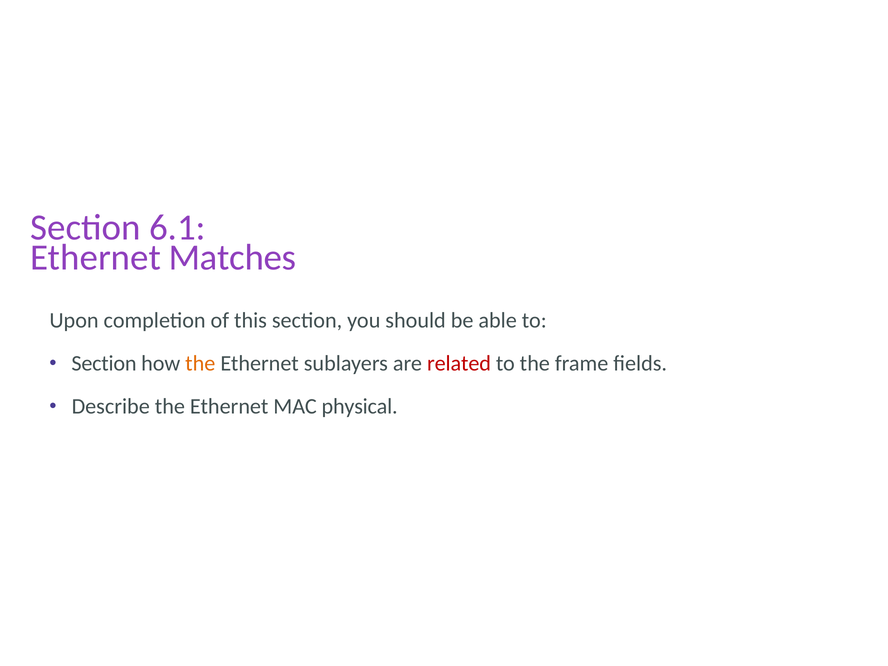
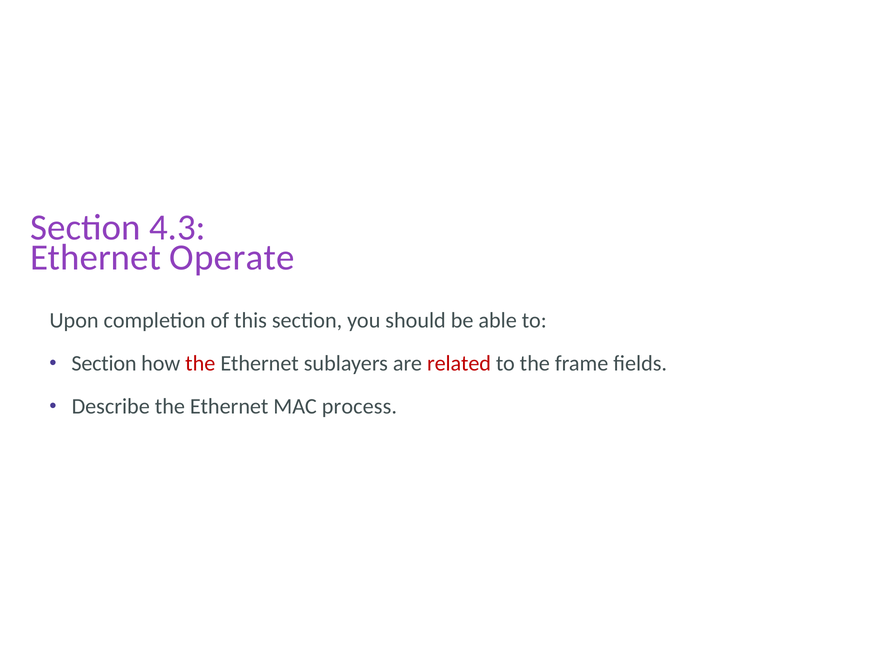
6.1: 6.1 -> 4.3
Matches: Matches -> Operate
the at (200, 363) colour: orange -> red
physical: physical -> process
